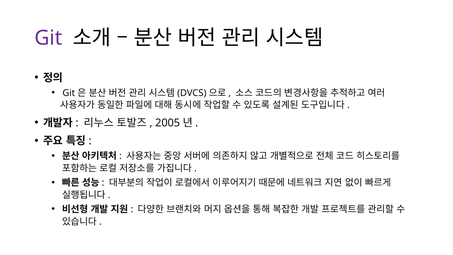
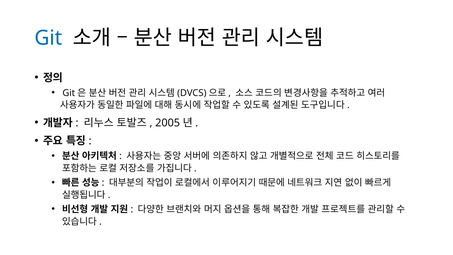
Git at (49, 38) colour: purple -> blue
